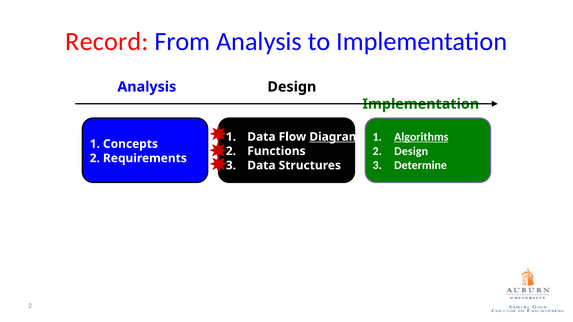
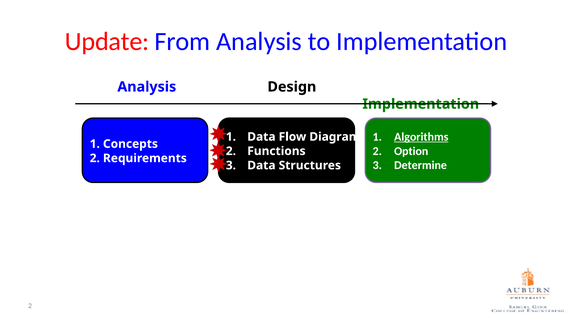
Record: Record -> Update
Diagram underline: present -> none
2 Design: Design -> Option
